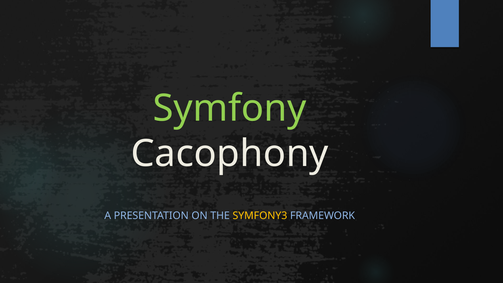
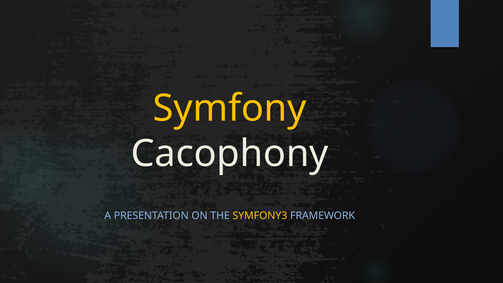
Symfony colour: light green -> yellow
